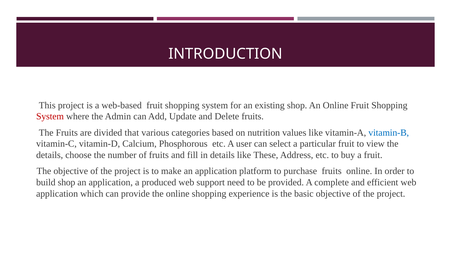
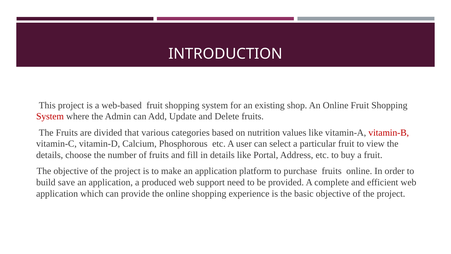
vitamin-B colour: blue -> red
These: These -> Portal
build shop: shop -> save
